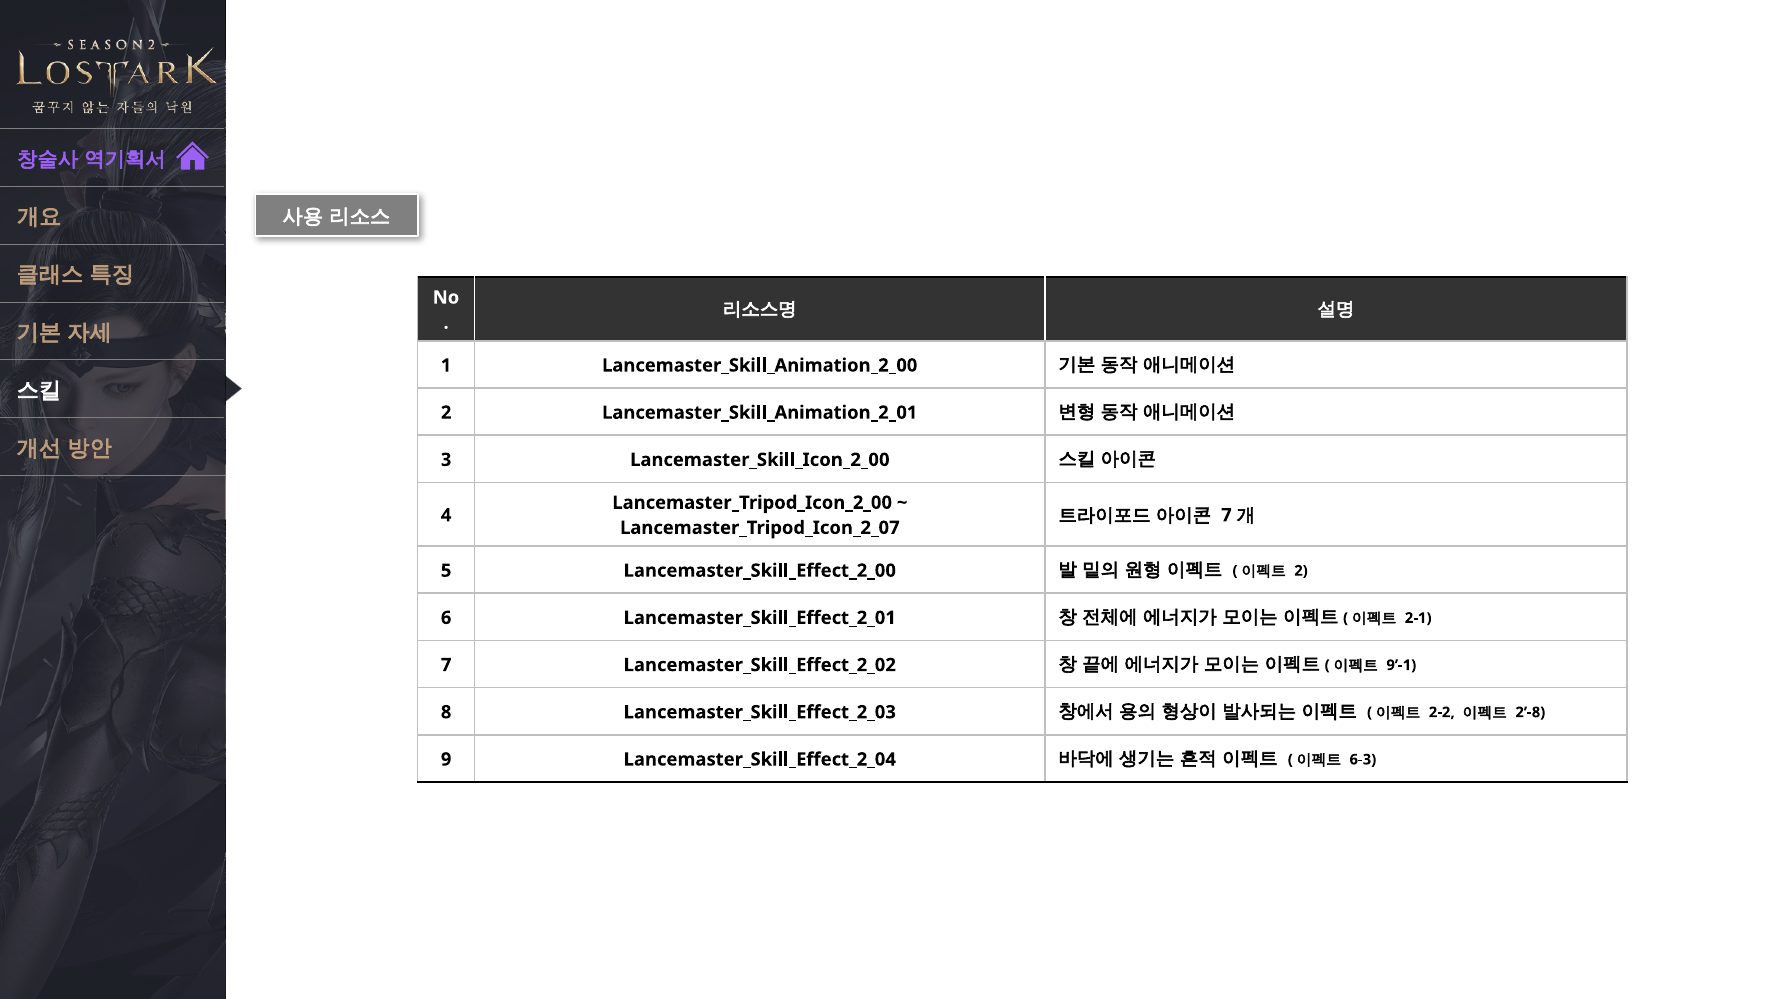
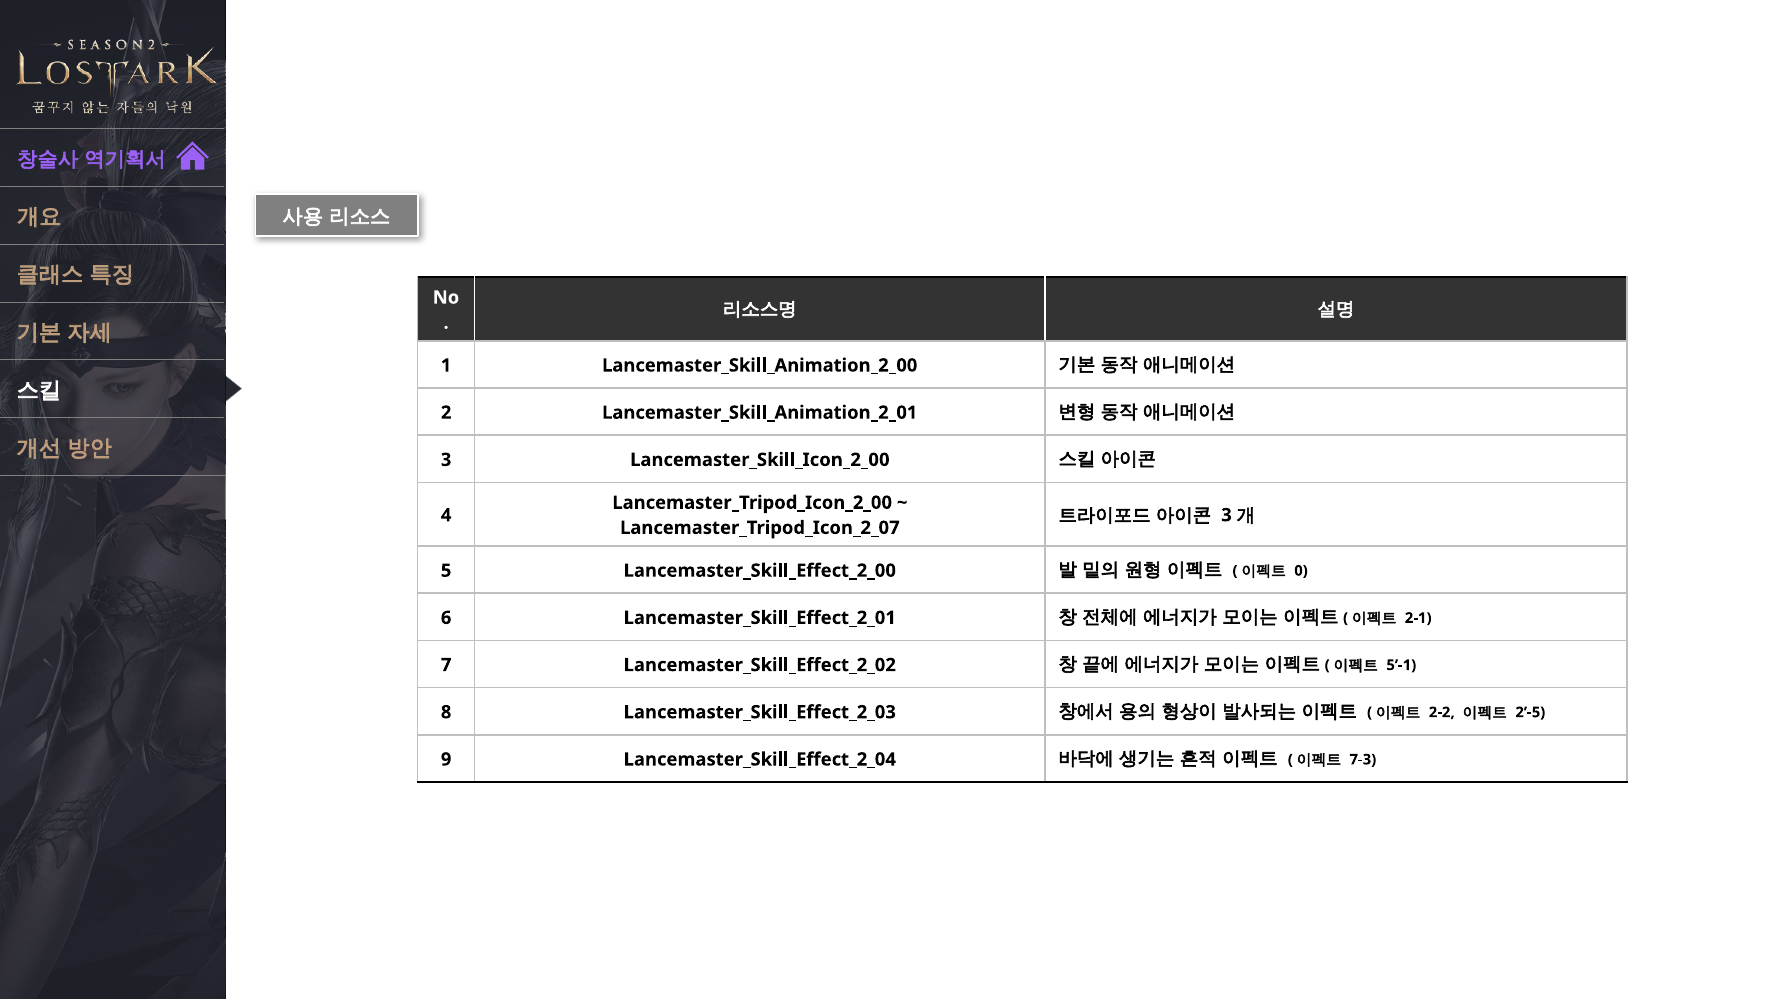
7 at (1227, 515): 7 -> 3
2 at (1301, 571): 2 -> 0
9’-1: 9’-1 -> 5’-1
2’-8: 2’-8 -> 2’-5
6-3: 6-3 -> 7-3
